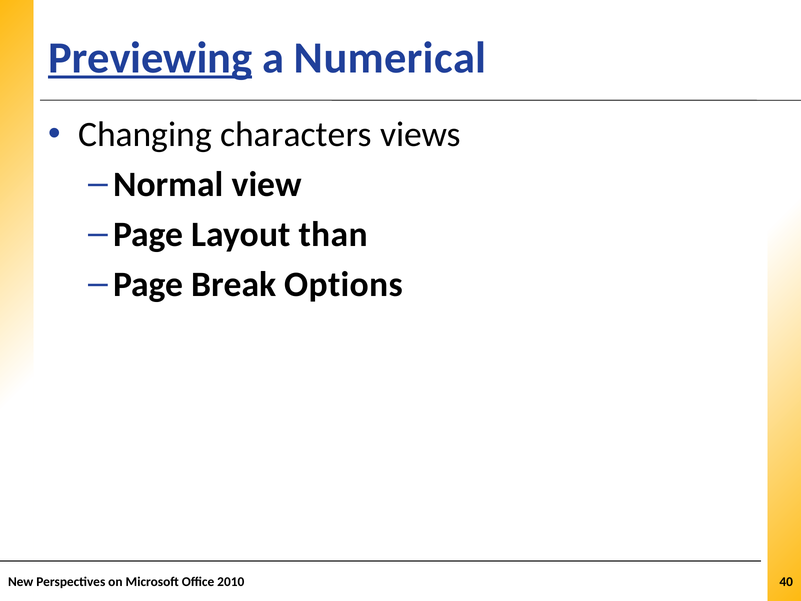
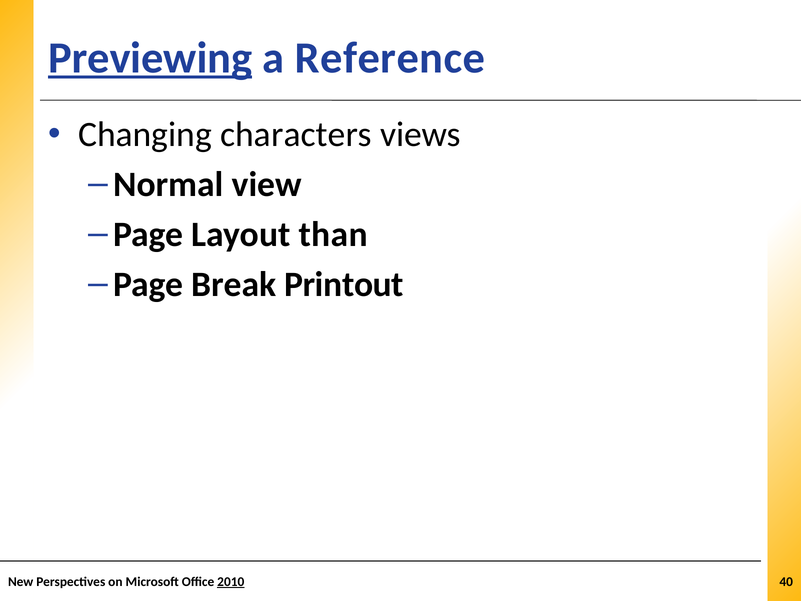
Numerical: Numerical -> Reference
Options: Options -> Printout
2010 underline: none -> present
